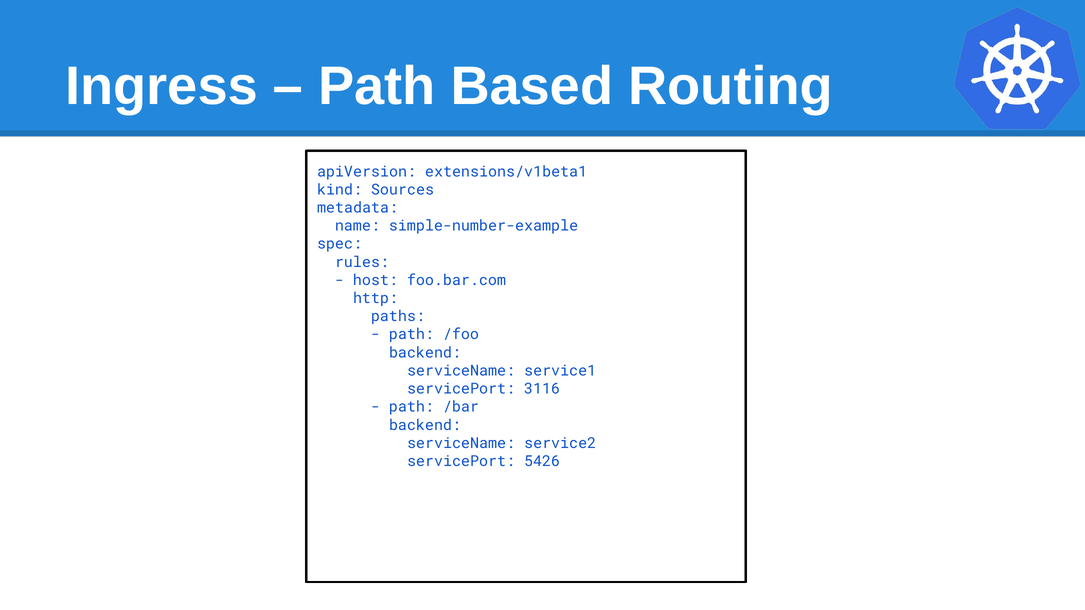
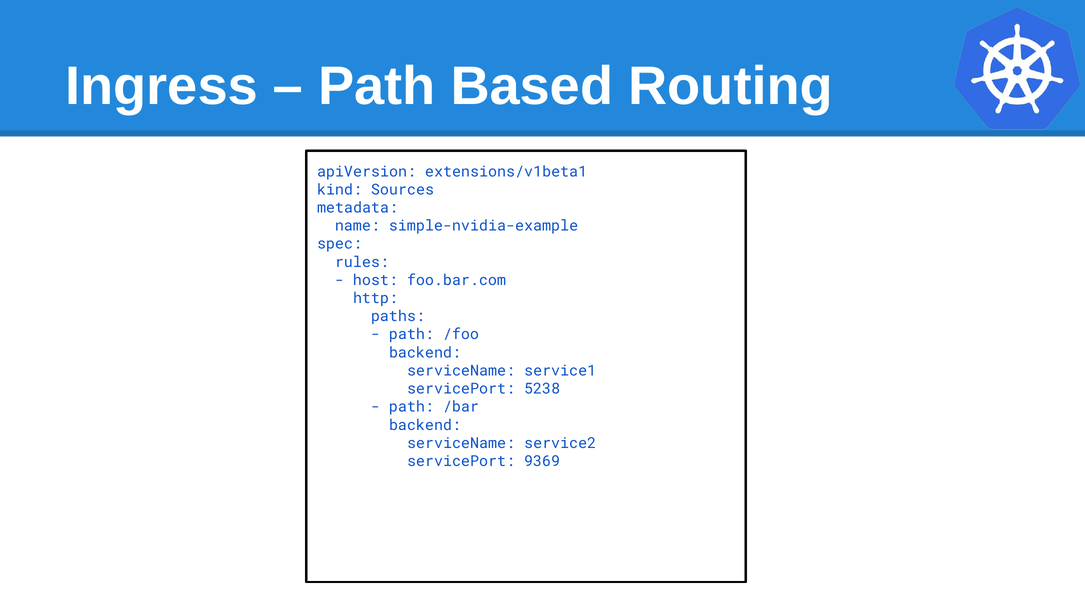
simple-number-example: simple-number-example -> simple-nvidia-example
3116: 3116 -> 5238
5426: 5426 -> 9369
